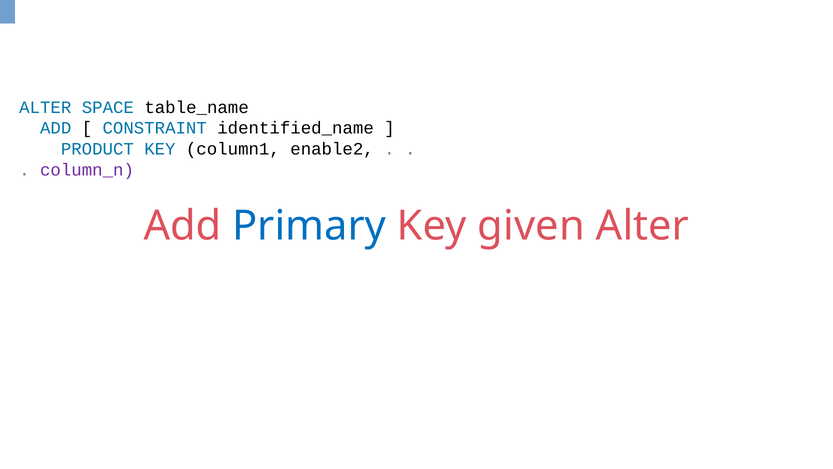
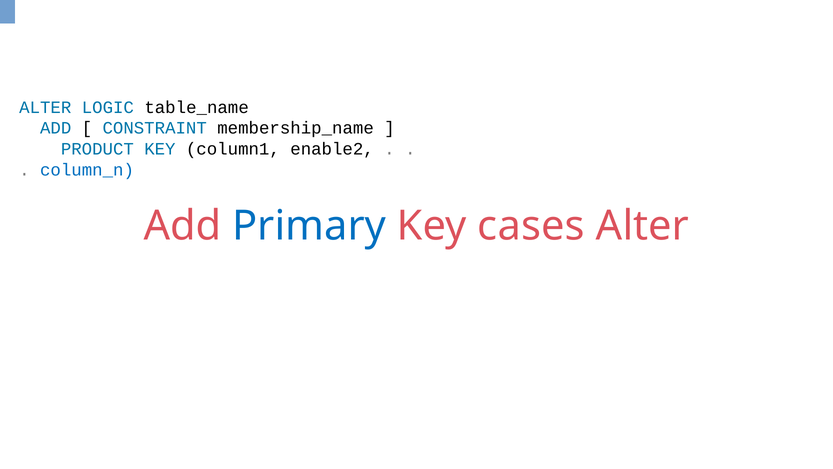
SPACE: SPACE -> LOGIC
identified_name: identified_name -> membership_name
column_n colour: purple -> blue
given: given -> cases
